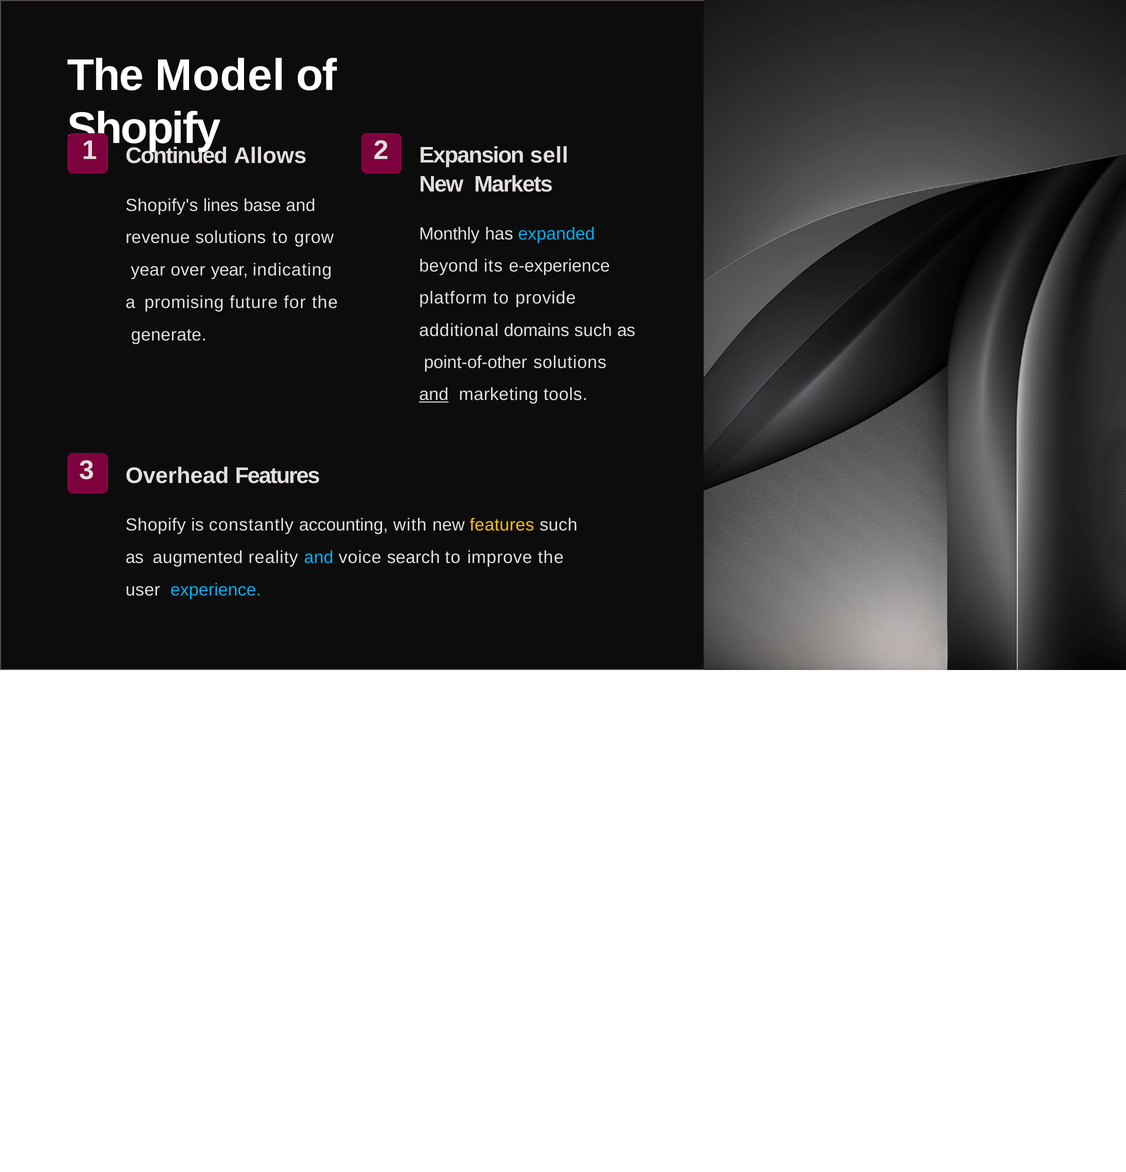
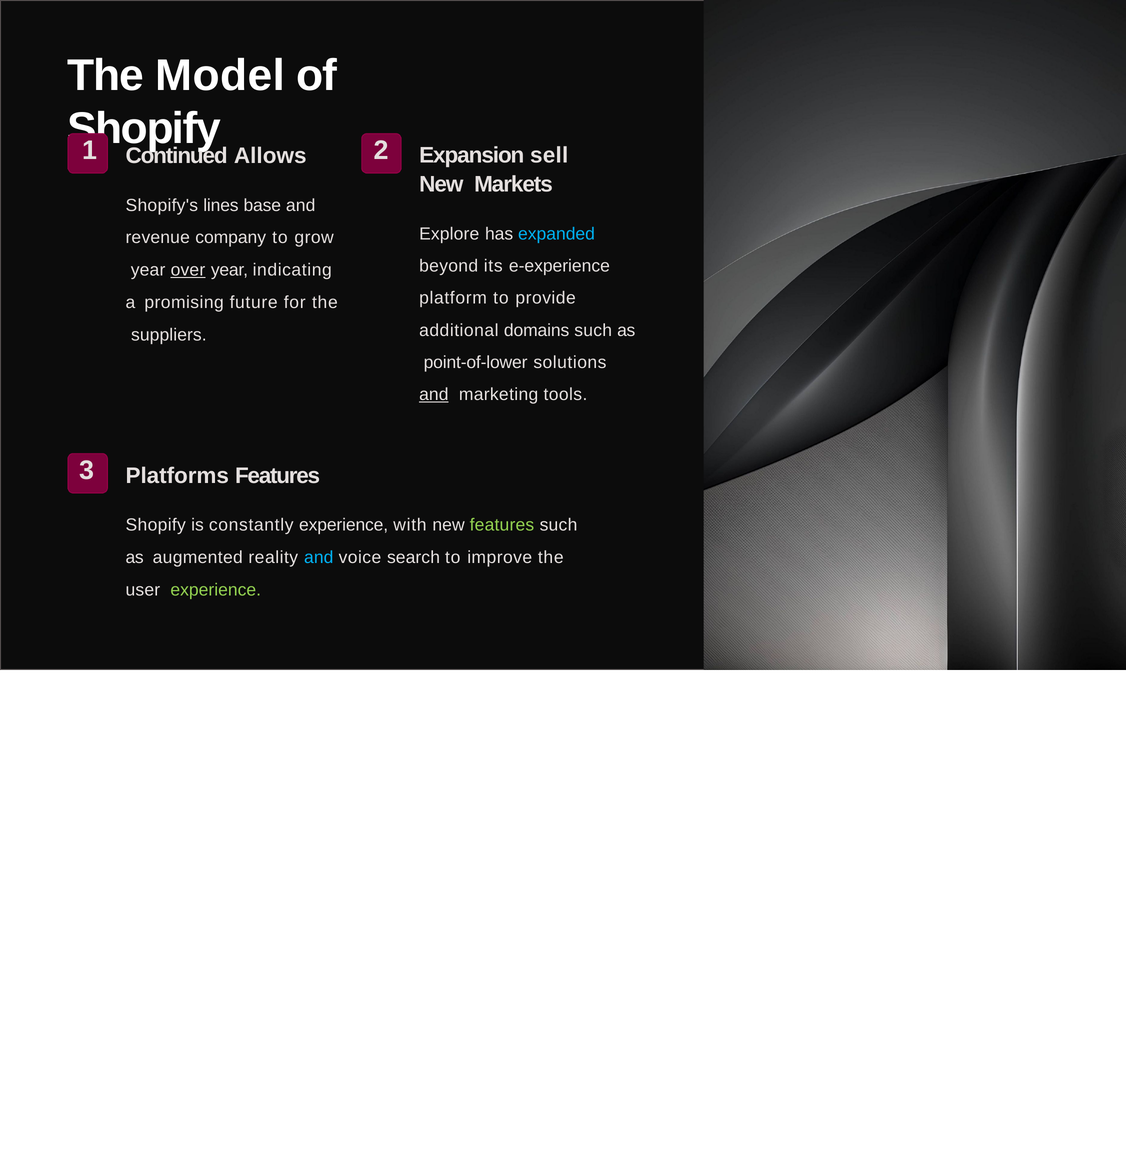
Monthly: Monthly -> Explore
revenue solutions: solutions -> company
over underline: none -> present
generate: generate -> suppliers
point-of-other: point-of-other -> point-of-lower
Overhead: Overhead -> Platforms
constantly accounting: accounting -> experience
features at (502, 525) colour: yellow -> light green
experience at (216, 590) colour: light blue -> light green
